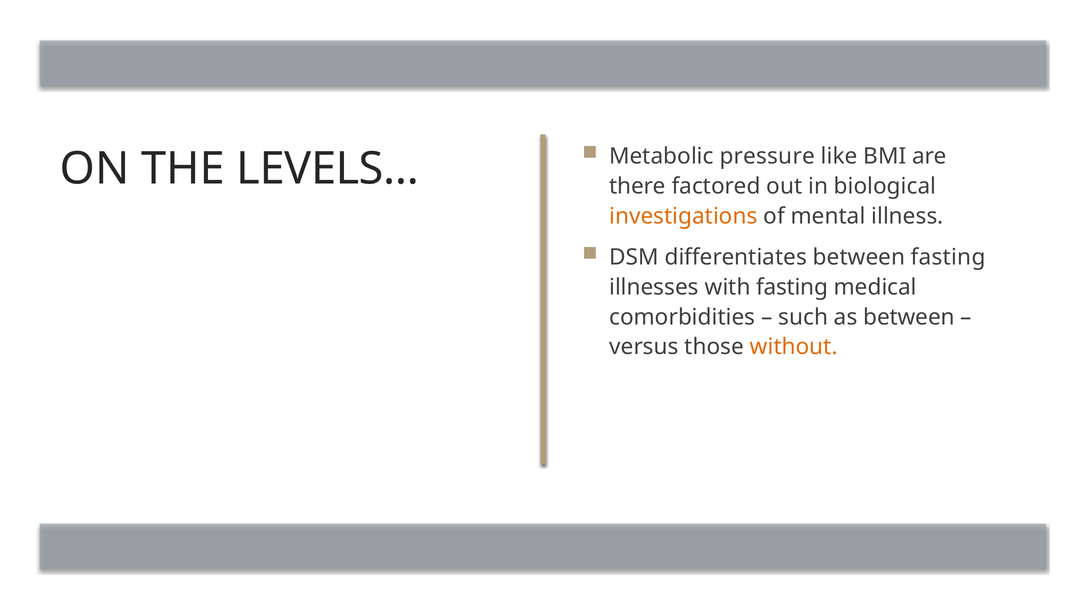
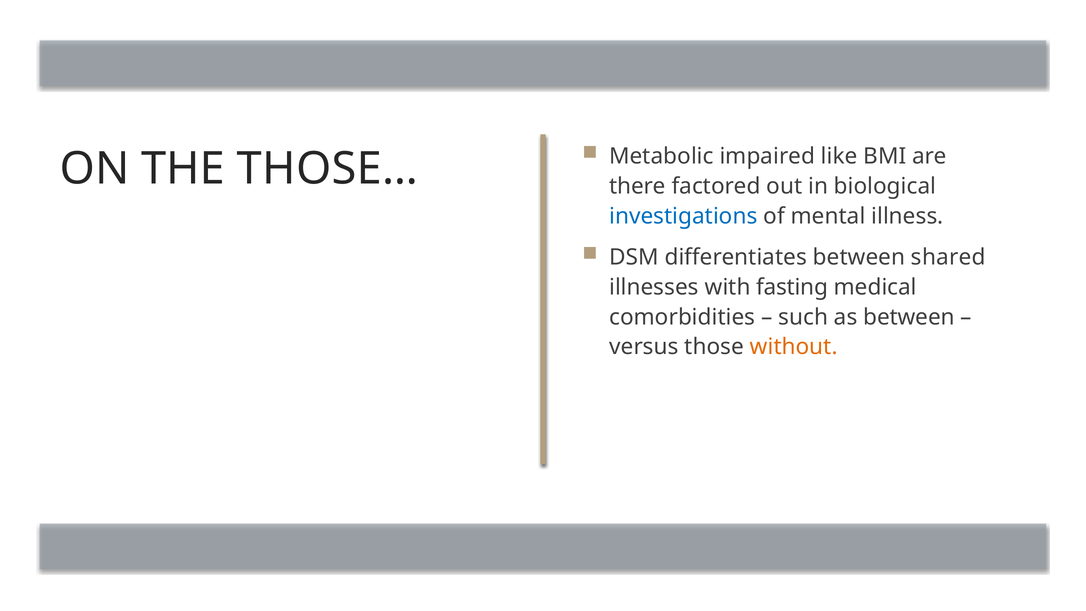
pressure: pressure -> impaired
LEVELS…: LEVELS… -> THOSE…
investigations colour: orange -> blue
between fasting: fasting -> shared
